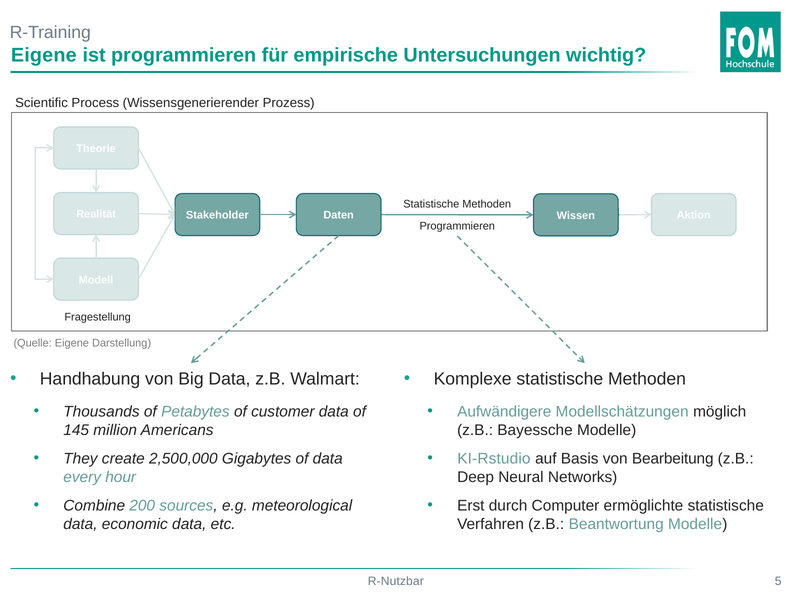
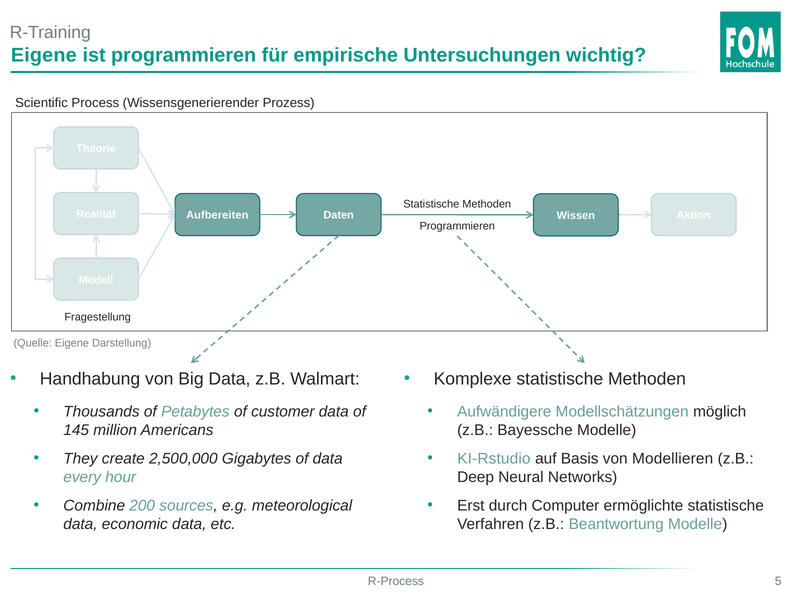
Stakeholder: Stakeholder -> Aufbereiten
Bearbeitung: Bearbeitung -> Modellieren
R-Nutzbar: R-Nutzbar -> R-Process
